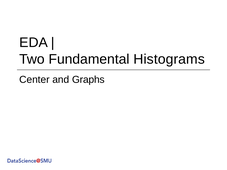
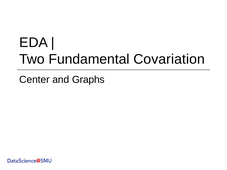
Histograms: Histograms -> Covariation
